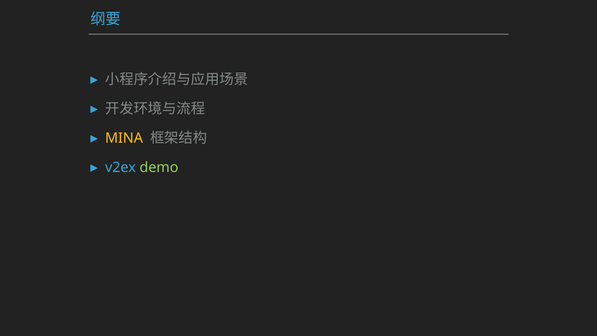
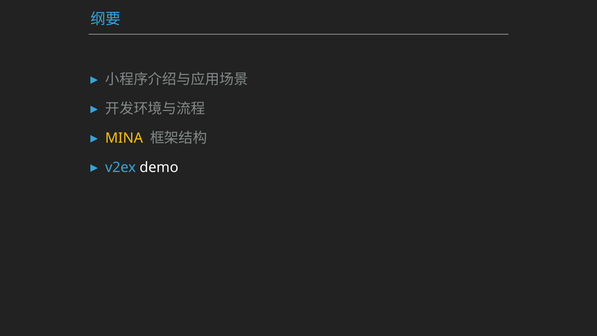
demo colour: light green -> white
